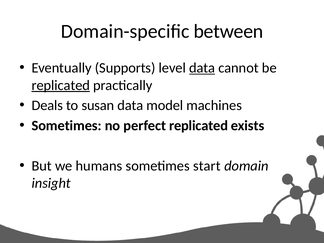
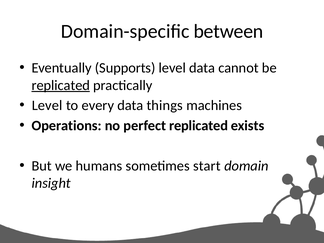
data at (202, 68) underline: present -> none
Deals at (47, 105): Deals -> Level
susan: susan -> every
model: model -> things
Sometimes at (67, 126): Sometimes -> Operations
